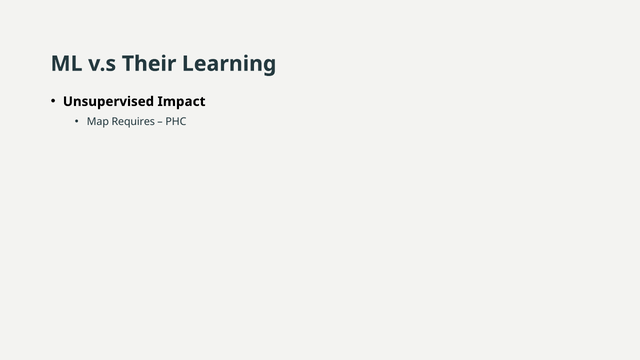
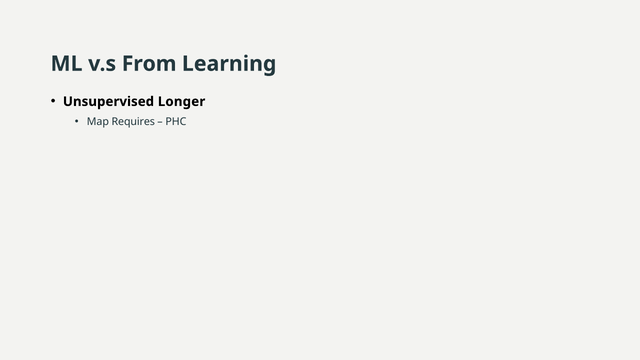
Their: Their -> From
Impact: Impact -> Longer
